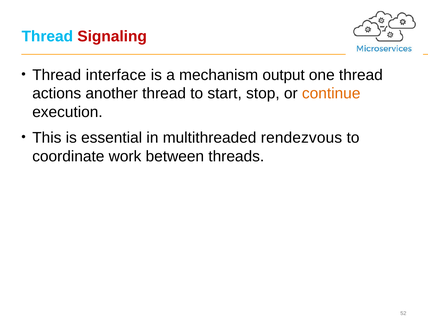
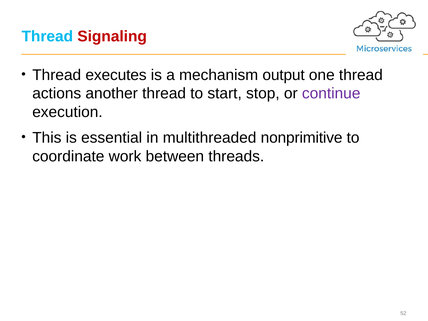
interface: interface -> executes
continue colour: orange -> purple
rendezvous: rendezvous -> nonprimitive
